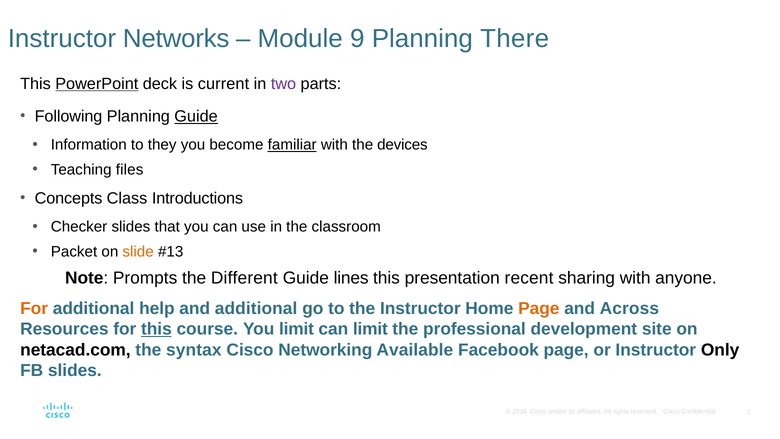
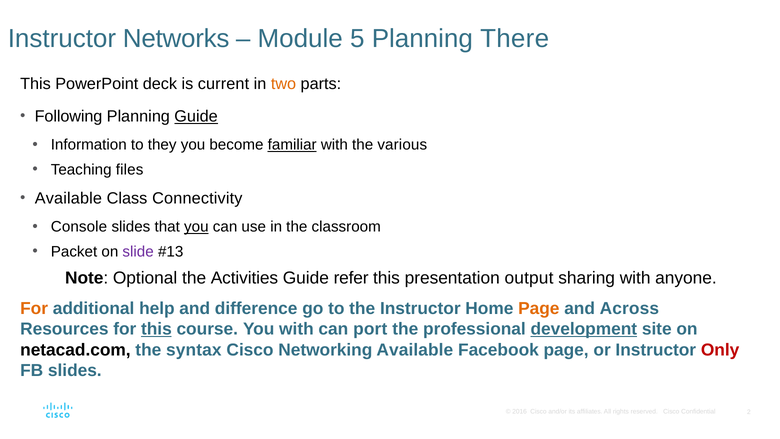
9: 9 -> 5
PowerPoint underline: present -> none
two colour: purple -> orange
devices: devices -> various
Concepts at (69, 198): Concepts -> Available
Introductions: Introductions -> Connectivity
Checker: Checker -> Console
you at (196, 227) underline: none -> present
slide colour: orange -> purple
Prompts: Prompts -> Optional
Different: Different -> Activities
lines: lines -> refer
recent: recent -> output
and additional: additional -> difference
You limit: limit -> with
can limit: limit -> port
development underline: none -> present
Only colour: black -> red
